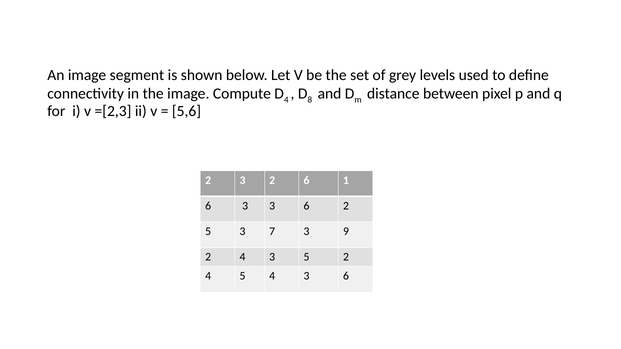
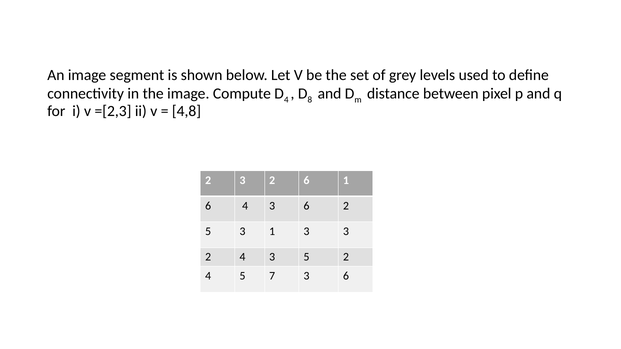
5,6: 5,6 -> 4,8
6 3: 3 -> 4
3 7: 7 -> 1
3 9: 9 -> 3
5 4: 4 -> 7
